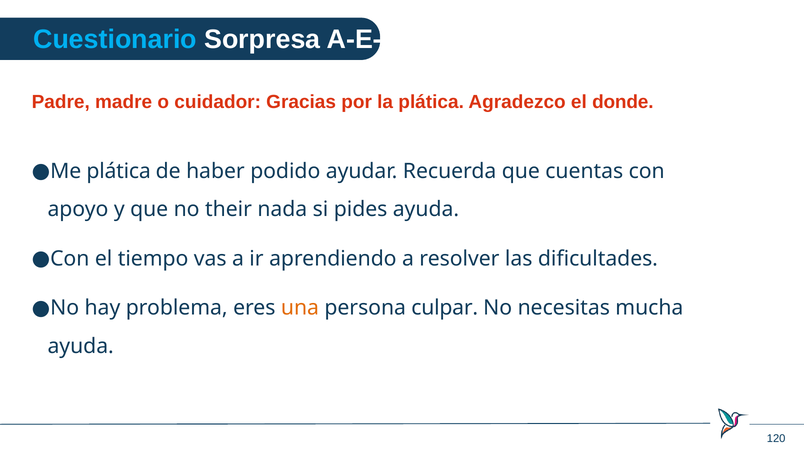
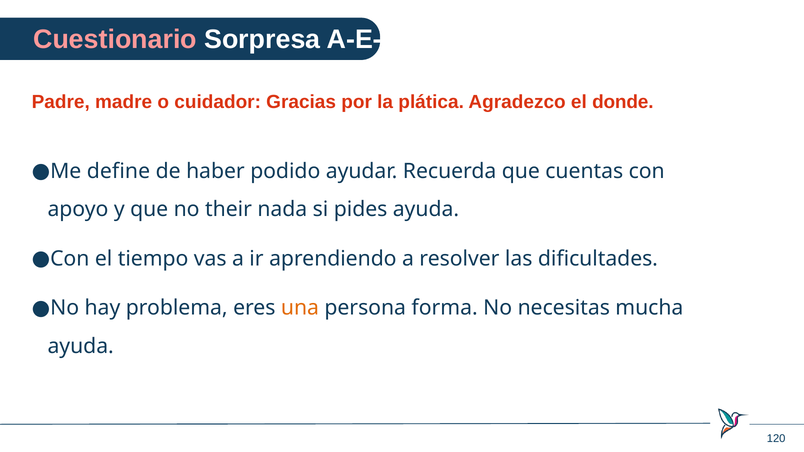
Cuestionario colour: light blue -> pink
Me plática: plática -> define
culpar: culpar -> forma
